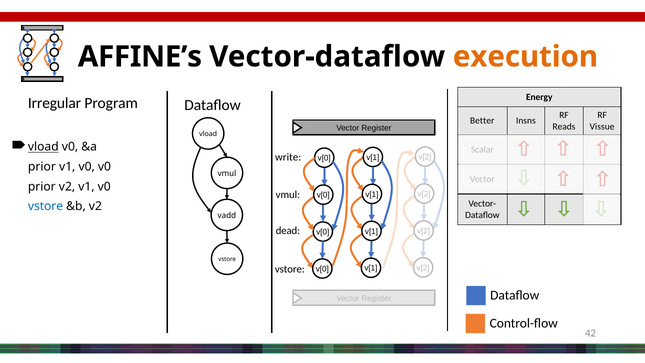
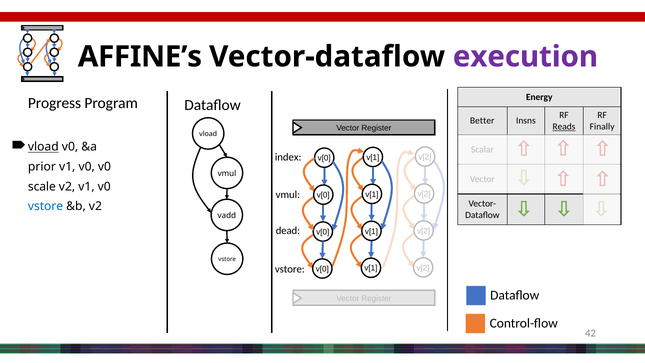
execution colour: orange -> purple
Irregular: Irregular -> Progress
Reads underline: none -> present
Vissue: Vissue -> Finally
write: write -> index
prior at (42, 186): prior -> scale
